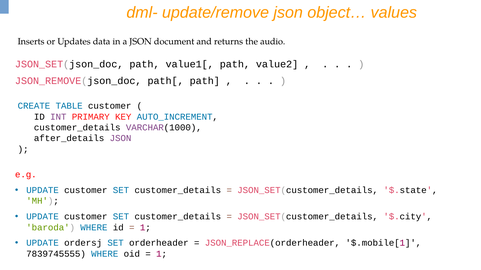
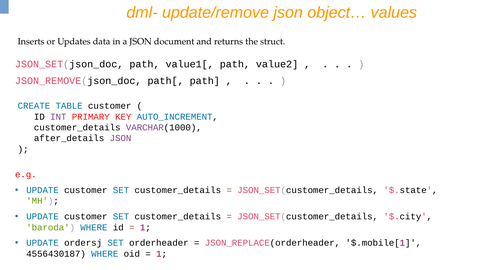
audio: audio -> struct
7839745555: 7839745555 -> 4556430187
